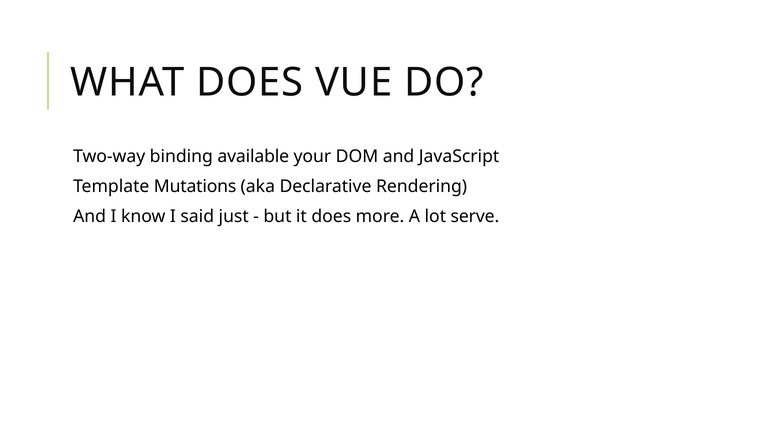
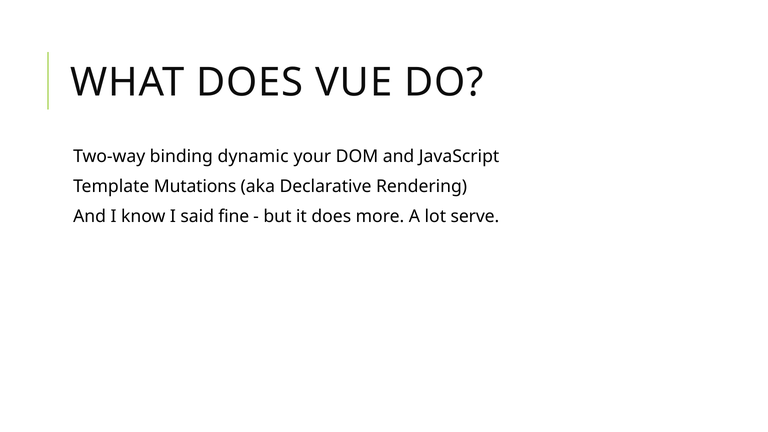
available: available -> dynamic
just: just -> fine
